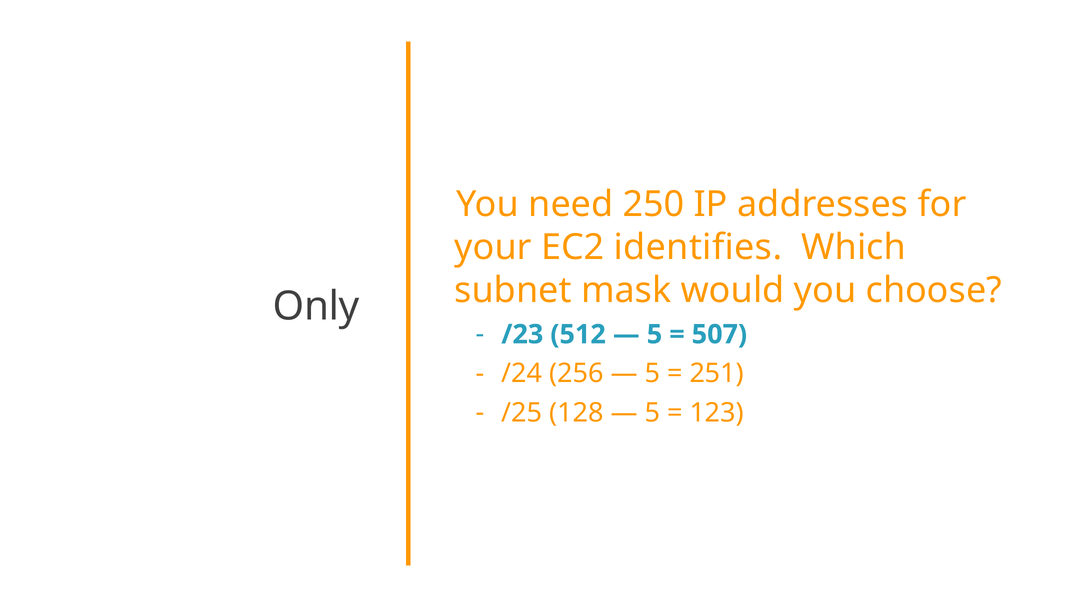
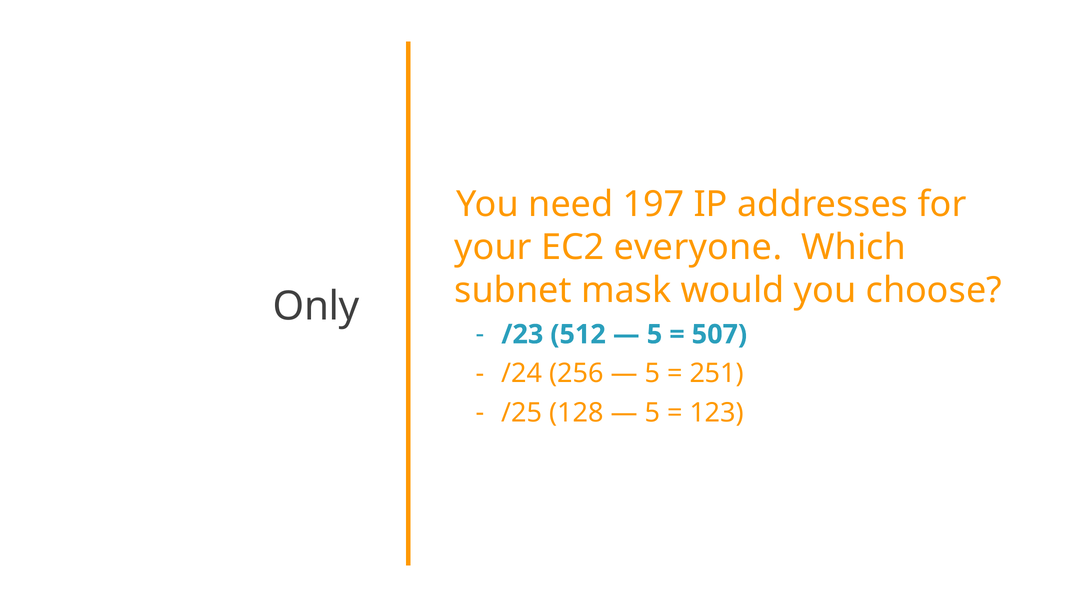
250: 250 -> 197
identifies: identifies -> everyone
